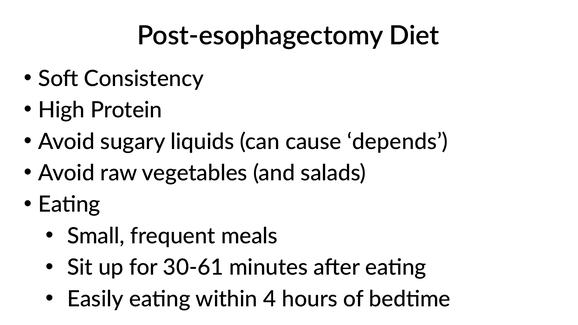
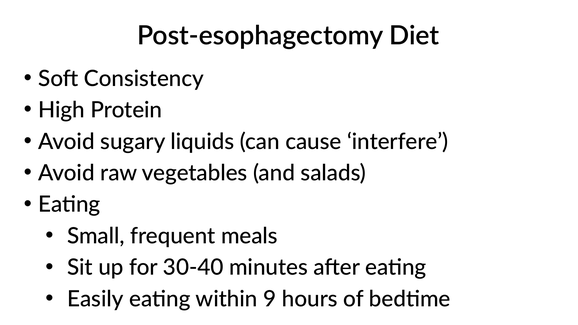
depends: depends -> interfere
30-61: 30-61 -> 30-40
4: 4 -> 9
